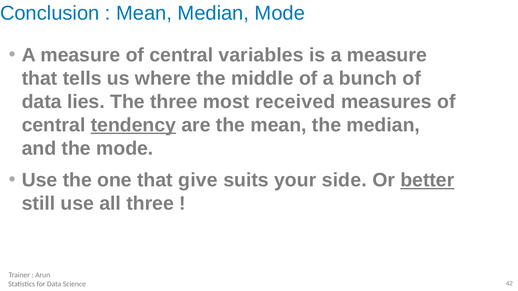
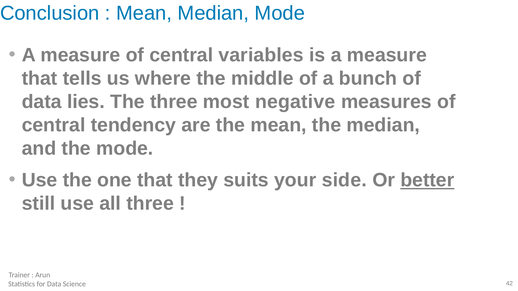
received: received -> negative
tendency underline: present -> none
give: give -> they
